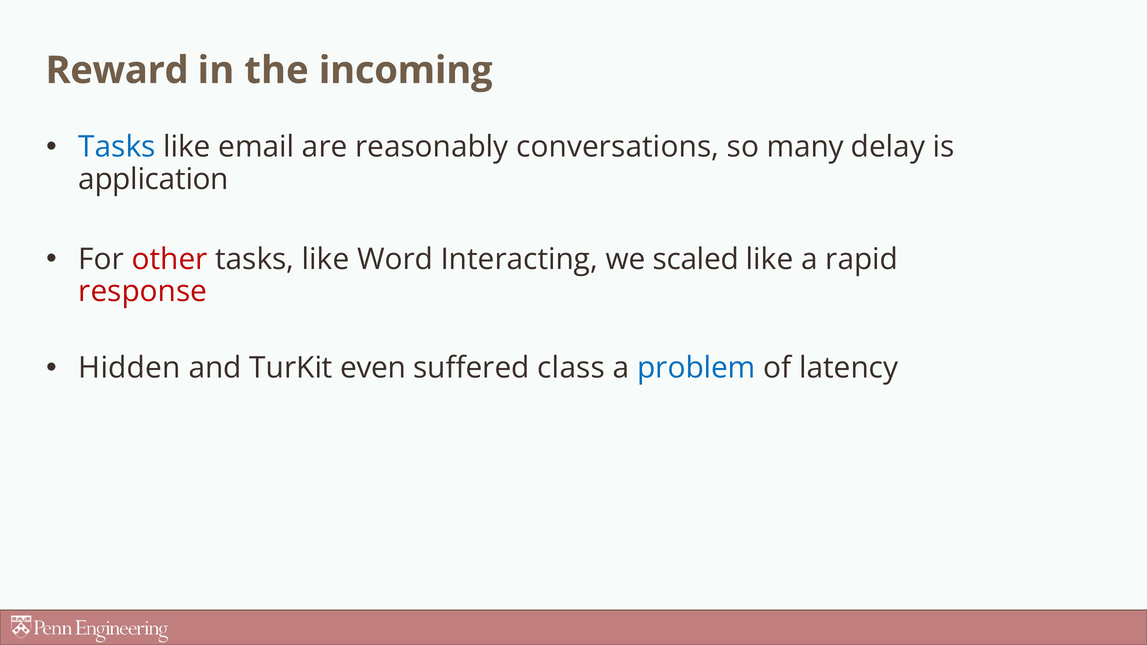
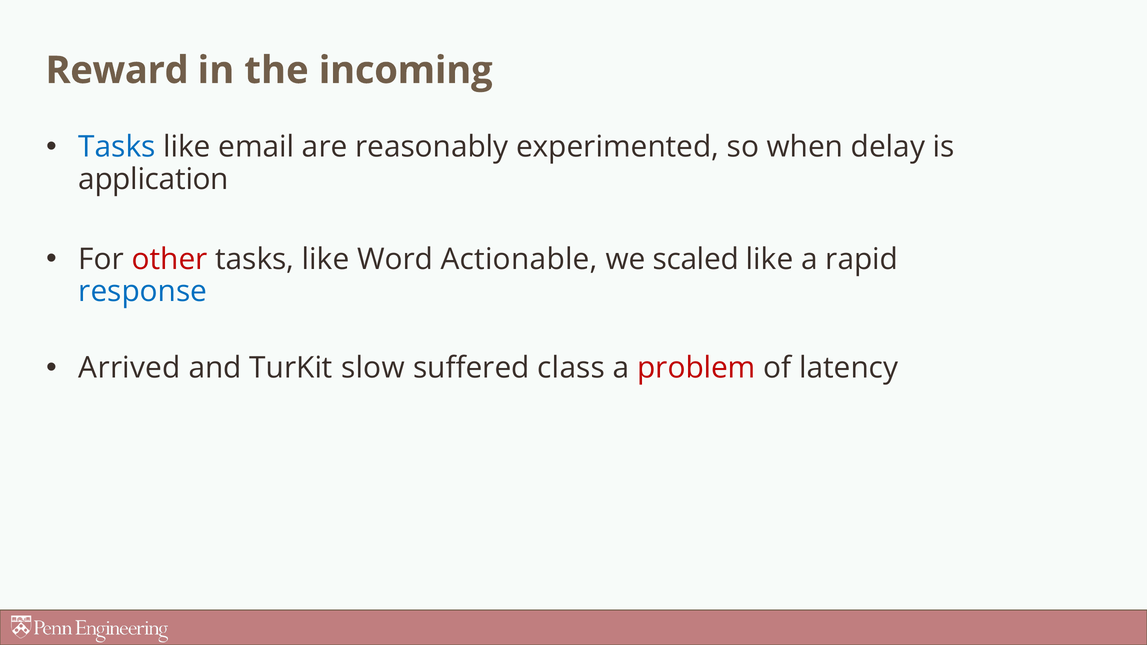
conversations: conversations -> experimented
many: many -> when
Interacting: Interacting -> Actionable
response colour: red -> blue
Hidden: Hidden -> Arrived
even: even -> slow
problem colour: blue -> red
